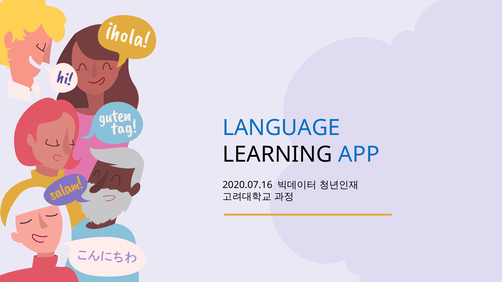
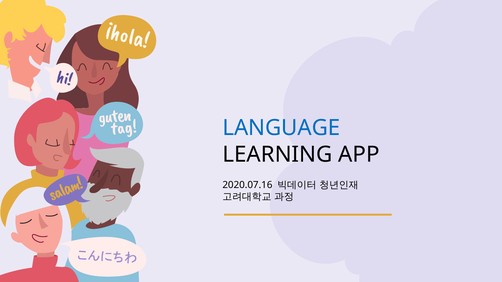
APP colour: blue -> black
